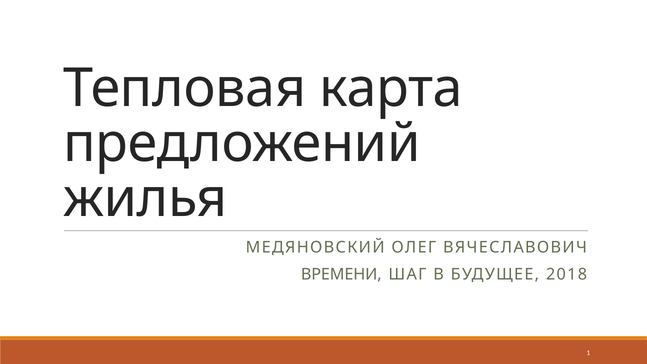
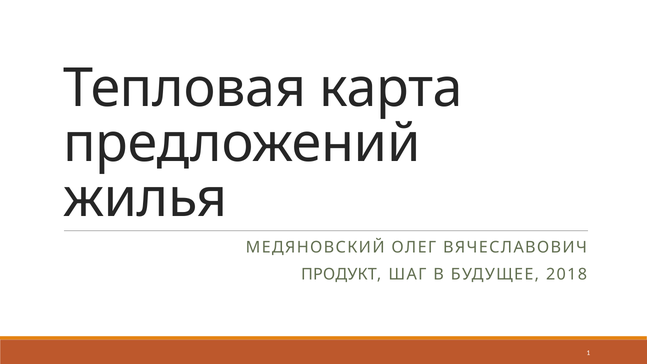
ВРЕМЕНИ: ВРЕМЕНИ -> ПРОДУКТ
